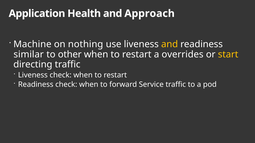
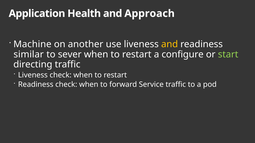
nothing: nothing -> another
other: other -> sever
overrides: overrides -> configure
start colour: yellow -> light green
